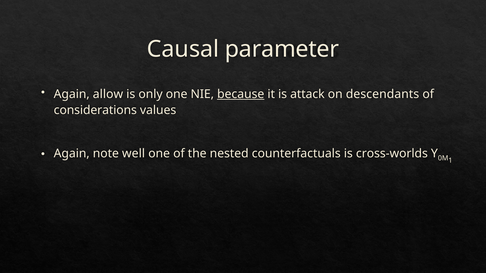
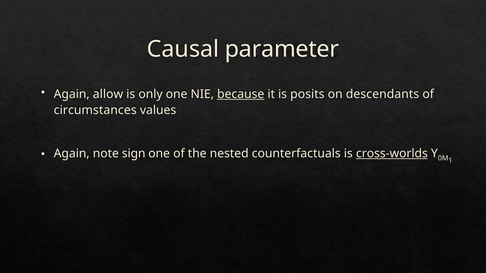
attack: attack -> posits
considerations: considerations -> circumstances
well: well -> sign
cross-worlds underline: none -> present
